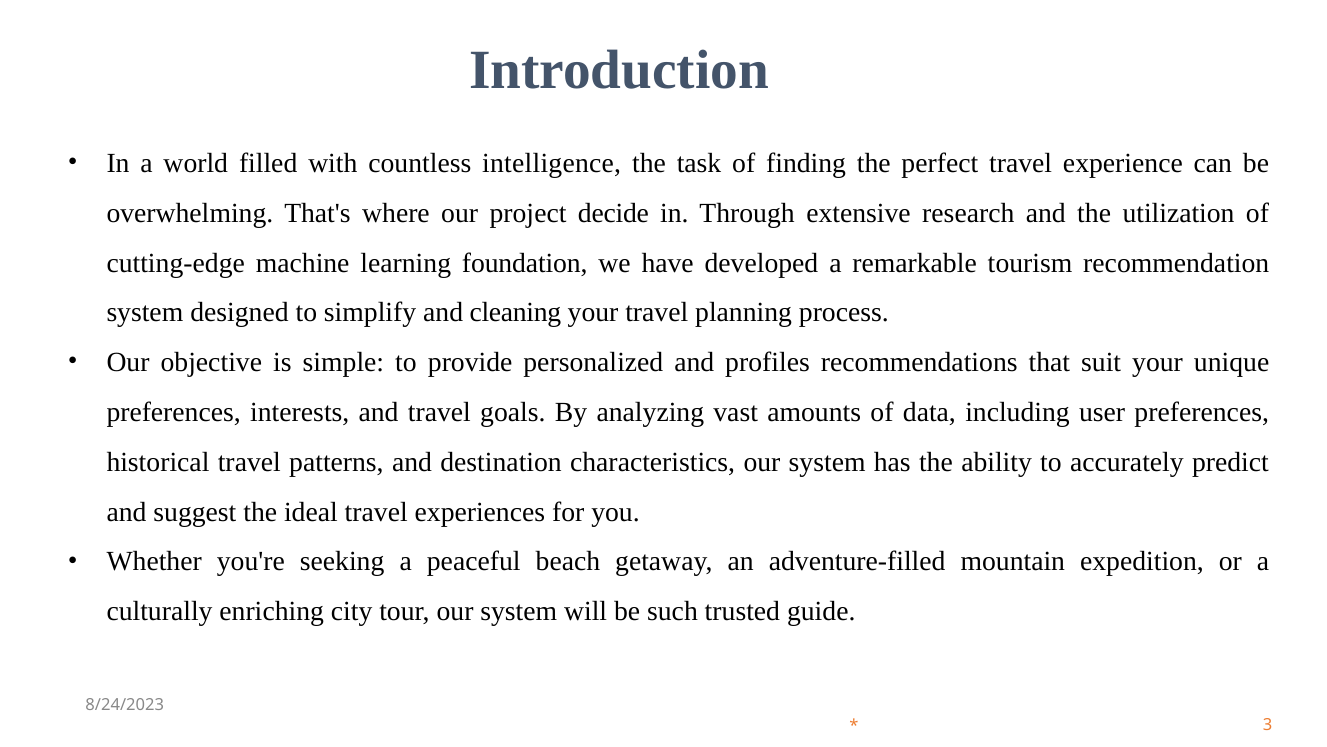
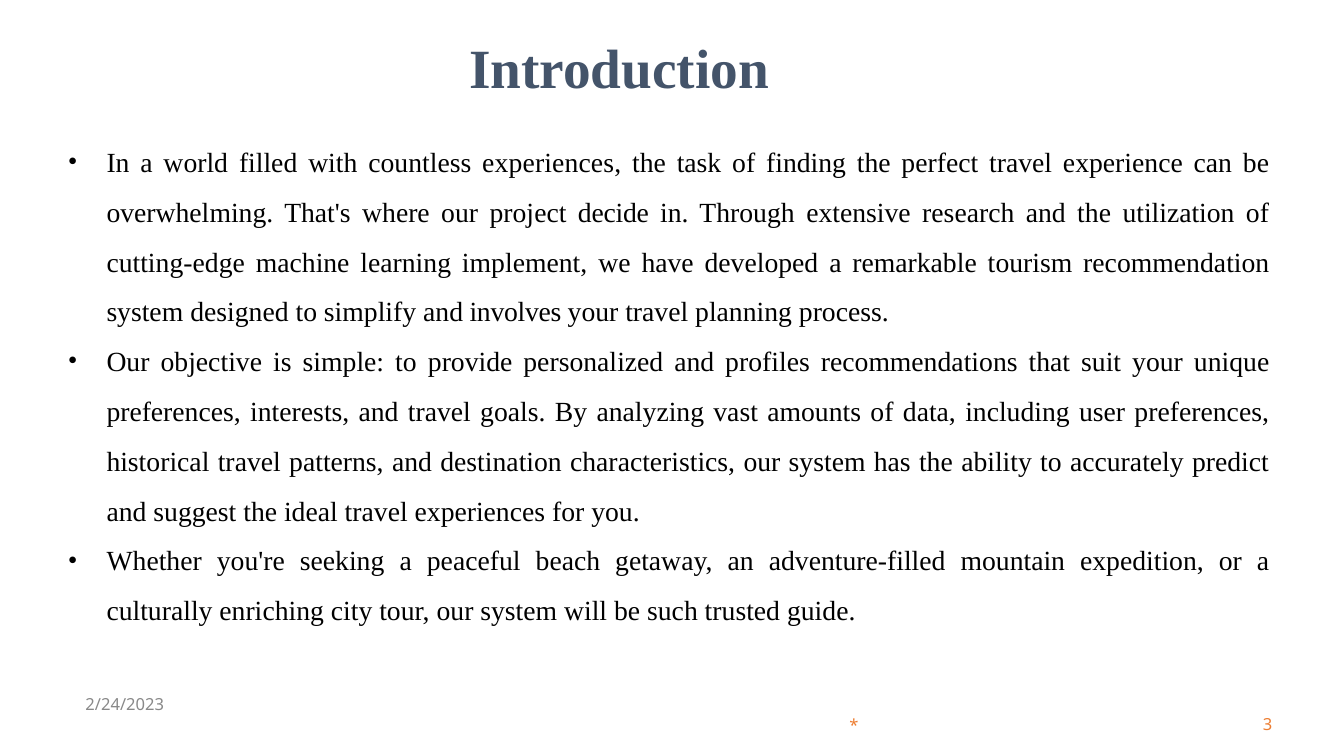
countless intelligence: intelligence -> experiences
foundation: foundation -> implement
cleaning: cleaning -> involves
8/24/2023: 8/24/2023 -> 2/24/2023
